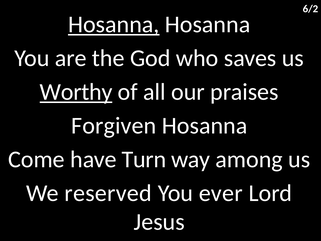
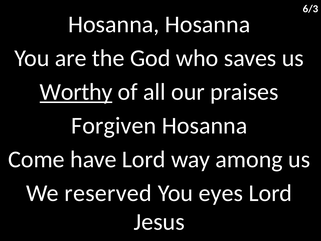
6/2: 6/2 -> 6/3
Hosanna at (114, 24) underline: present -> none
have Turn: Turn -> Lord
ever: ever -> eyes
